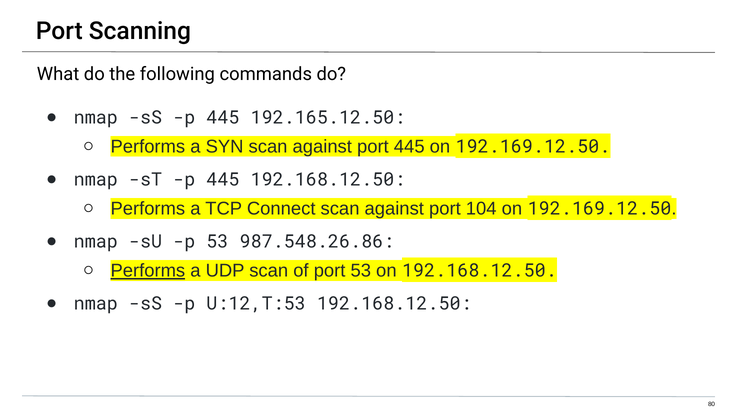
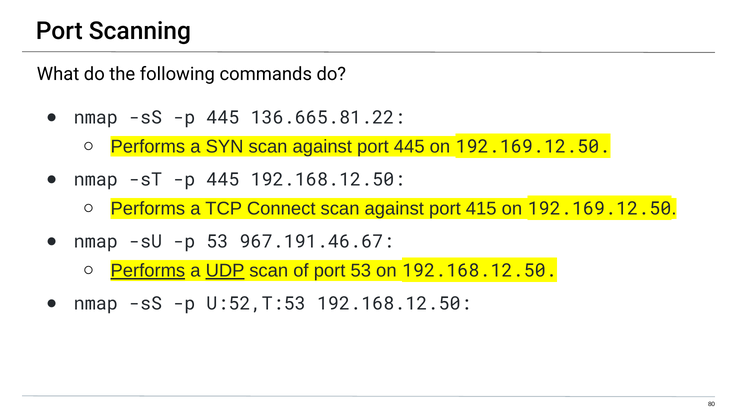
192.165.12.50: 192.165.12.50 -> 136.665.81.22
104: 104 -> 415
987.548.26.86: 987.548.26.86 -> 967.191.46.67
UDP underline: none -> present
U:12,T:53: U:12,T:53 -> U:52,T:53
